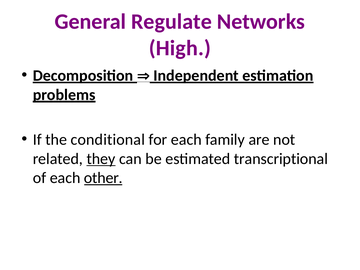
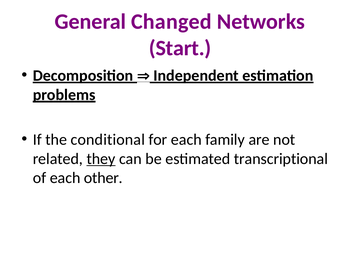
Regulate: Regulate -> Changed
High: High -> Start
other underline: present -> none
